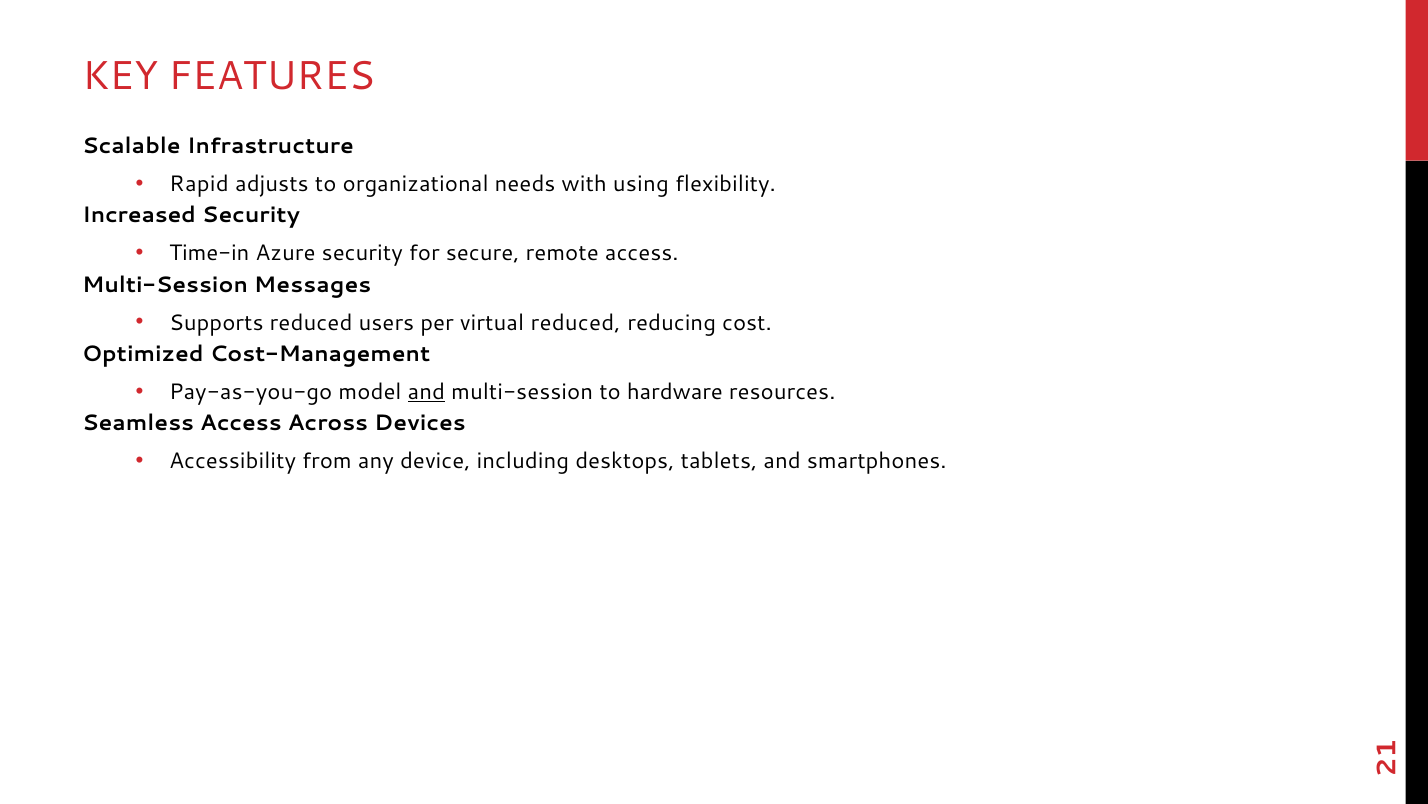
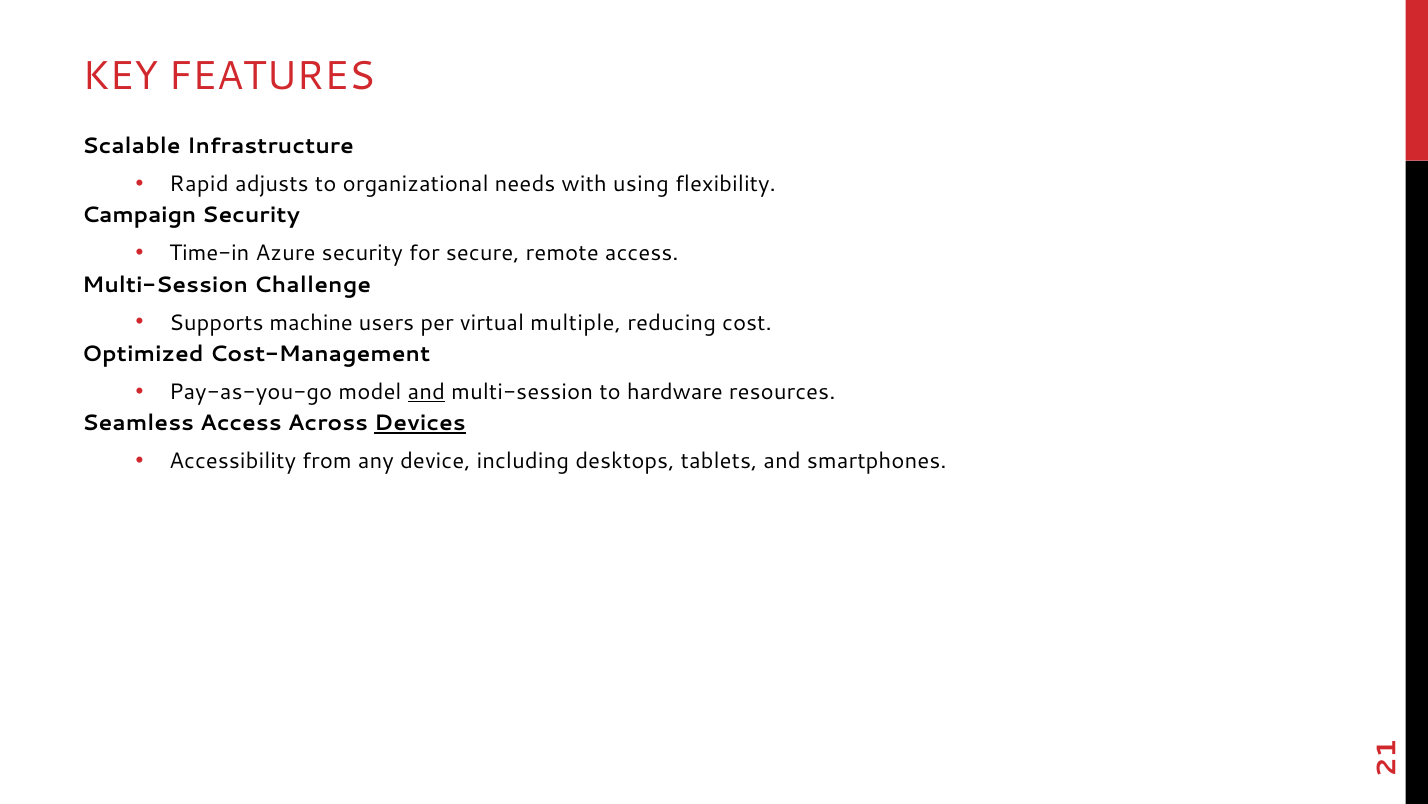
Increased: Increased -> Campaign
Messages: Messages -> Challenge
Supports reduced: reduced -> machine
virtual reduced: reduced -> multiple
Devices underline: none -> present
